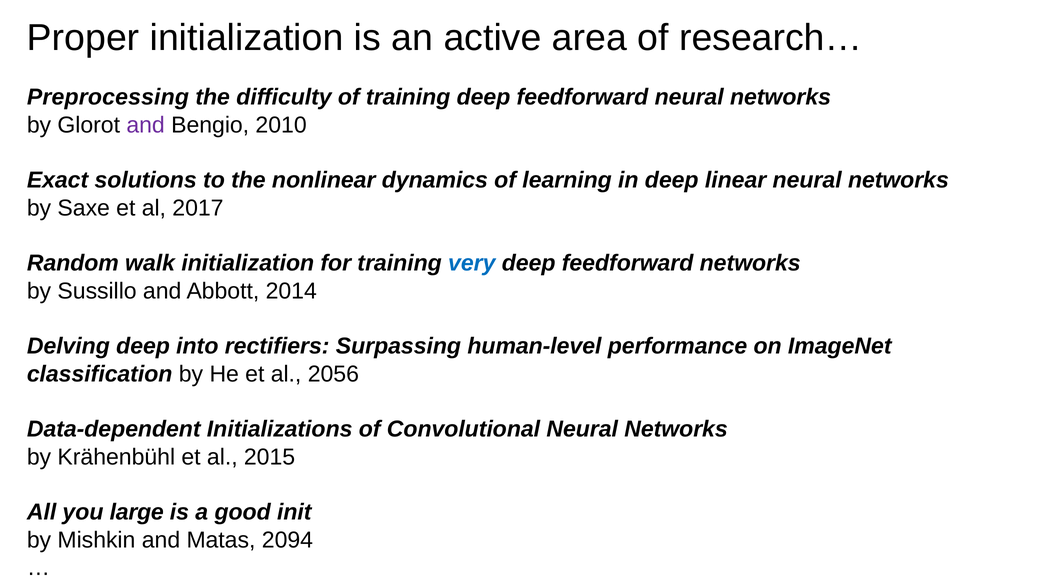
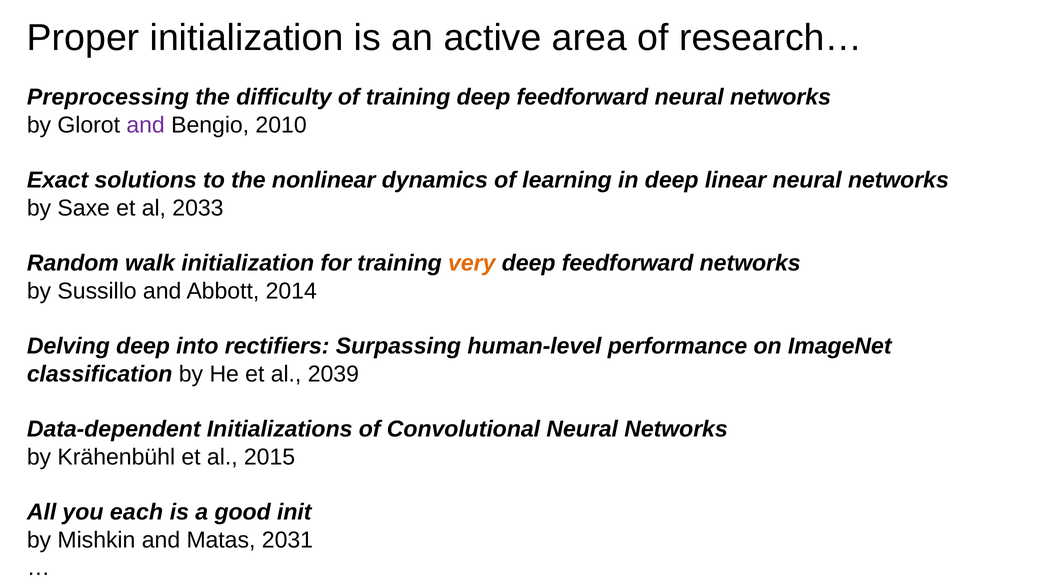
2017: 2017 -> 2033
very colour: blue -> orange
2056: 2056 -> 2039
large: large -> each
2094: 2094 -> 2031
